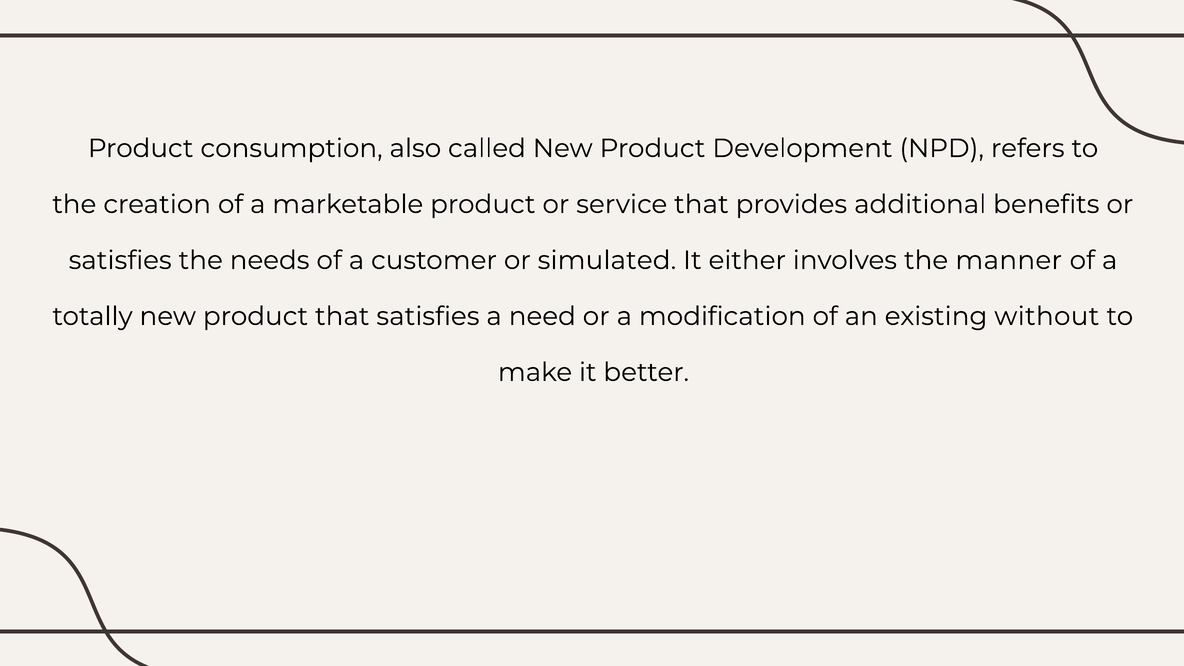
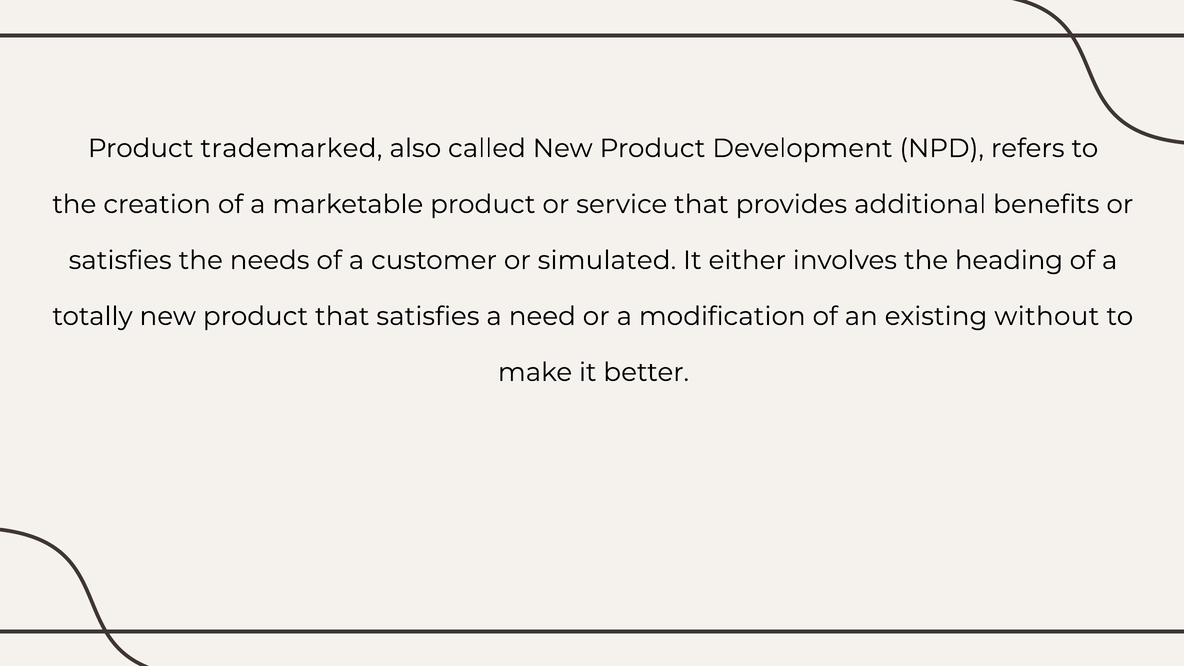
consumption: consumption -> trademarked
manner: manner -> heading
